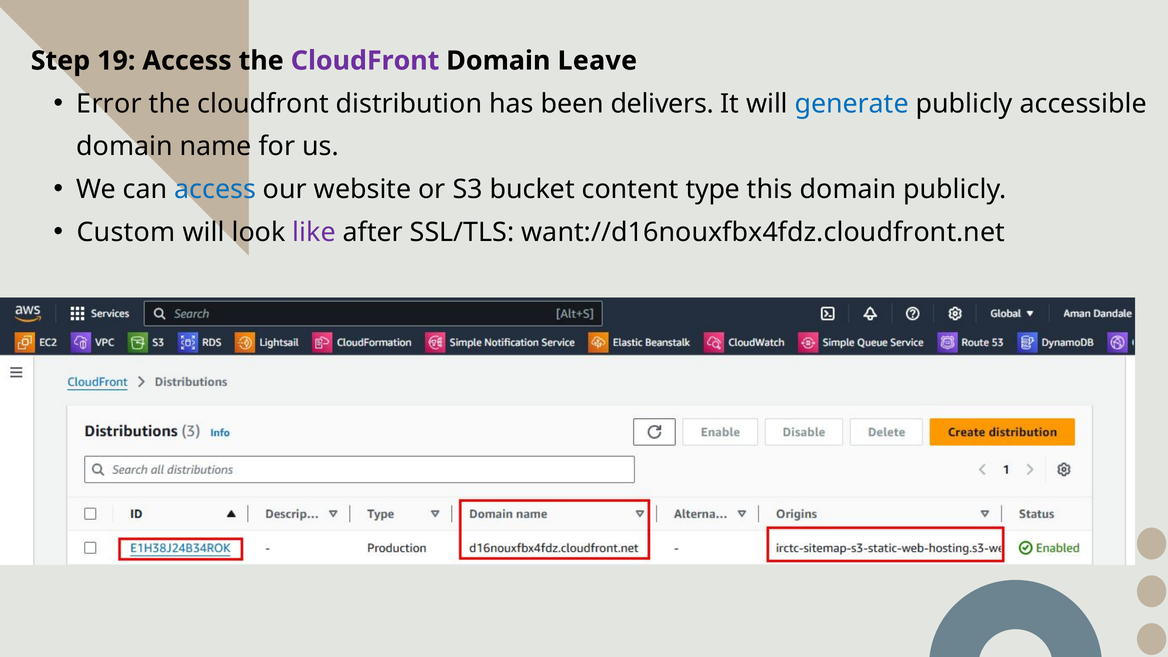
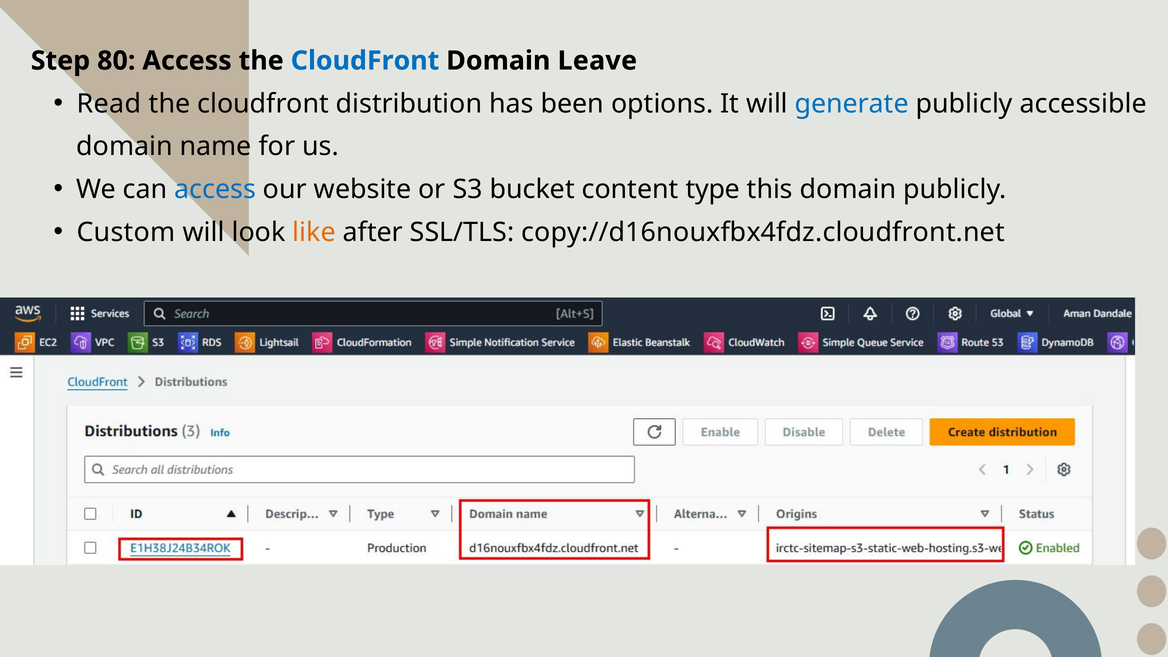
19: 19 -> 80
CloudFront at (365, 61) colour: purple -> blue
Error: Error -> Read
delivers: delivers -> options
like colour: purple -> orange
want://d16nouxfbx4fdz.cloudfront.net: want://d16nouxfbx4fdz.cloudfront.net -> copy://d16nouxfbx4fdz.cloudfront.net
